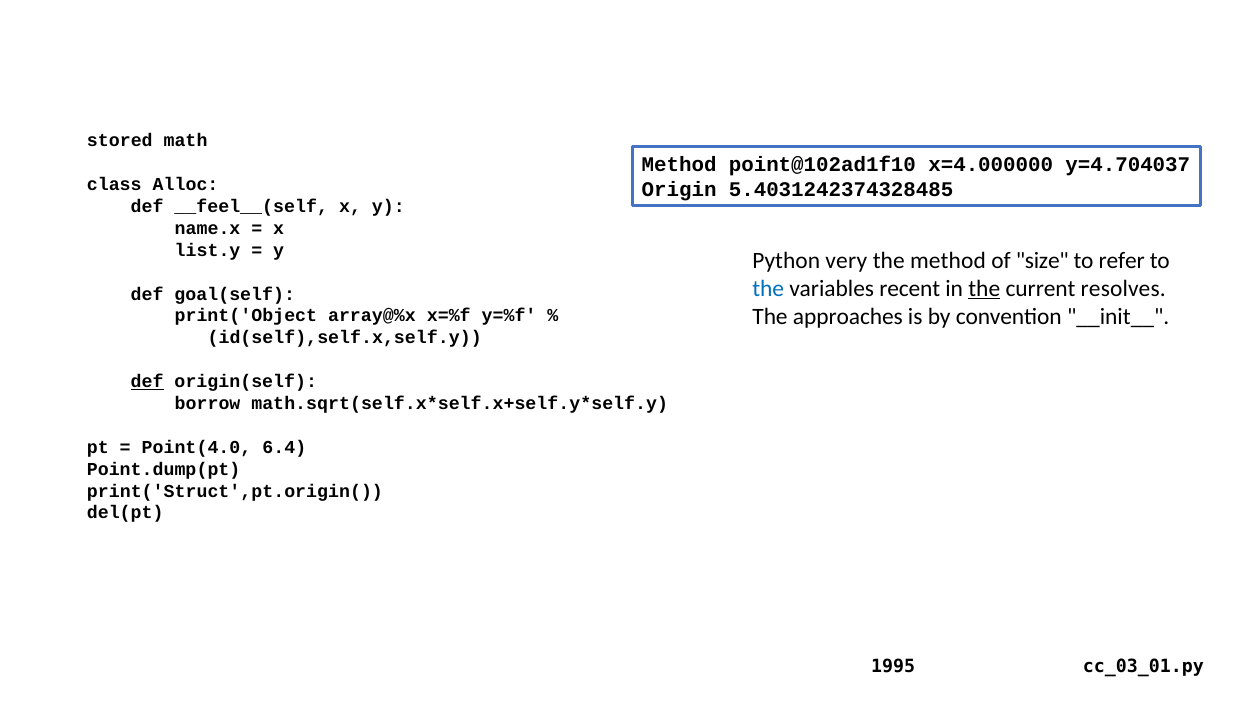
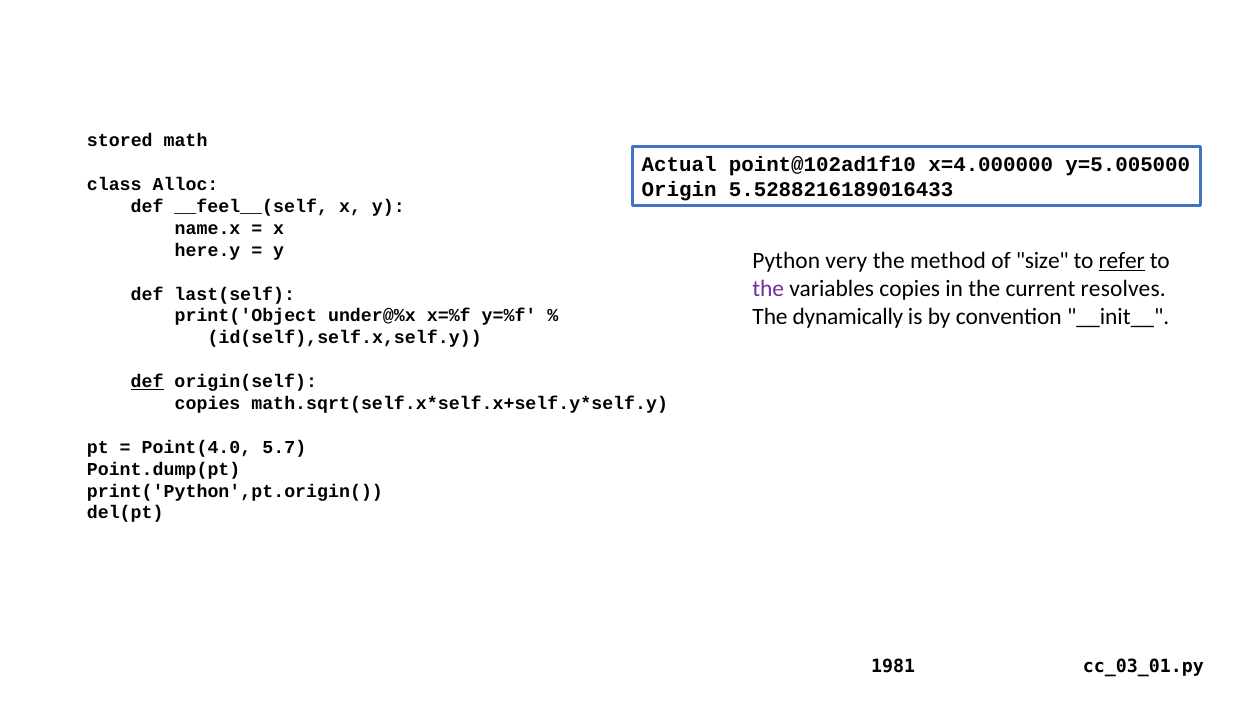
Method at (679, 165): Method -> Actual
y=4.704037: y=4.704037 -> y=5.005000
5.4031242374328485: 5.4031242374328485 -> 5.5288216189016433
list.y: list.y -> here.y
refer underline: none -> present
the at (768, 289) colour: blue -> purple
variables recent: recent -> copies
the at (984, 289) underline: present -> none
goal(self: goal(self -> last(self
approaches: approaches -> dynamically
array@%x: array@%x -> under@%x
borrow at (208, 404): borrow -> copies
6.4: 6.4 -> 5.7
print('Struct',pt.origin(: print('Struct',pt.origin( -> print('Python',pt.origin(
1995: 1995 -> 1981
